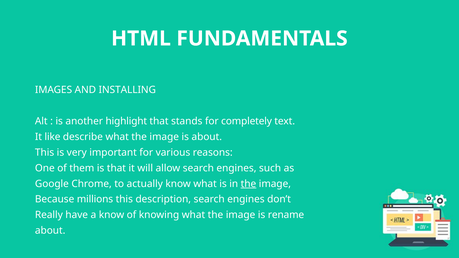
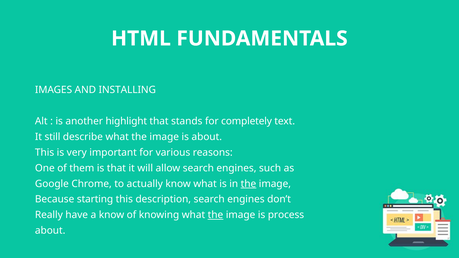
like: like -> still
millions: millions -> starting
the at (215, 215) underline: none -> present
rename: rename -> process
